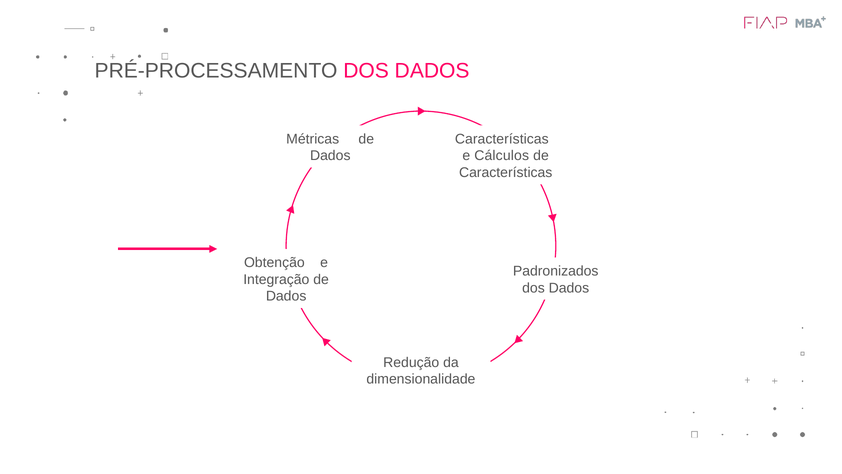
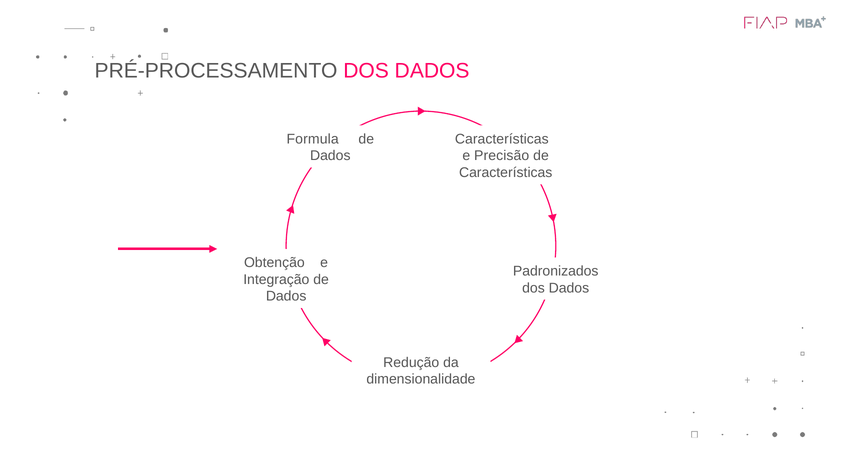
Métricas: Métricas -> Formula
Cálculos: Cálculos -> Precisão
